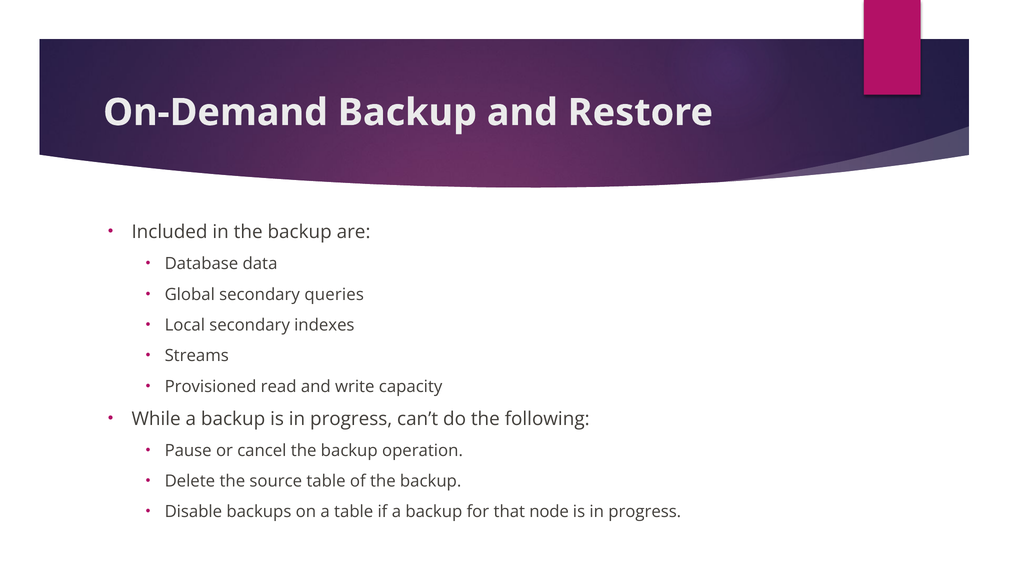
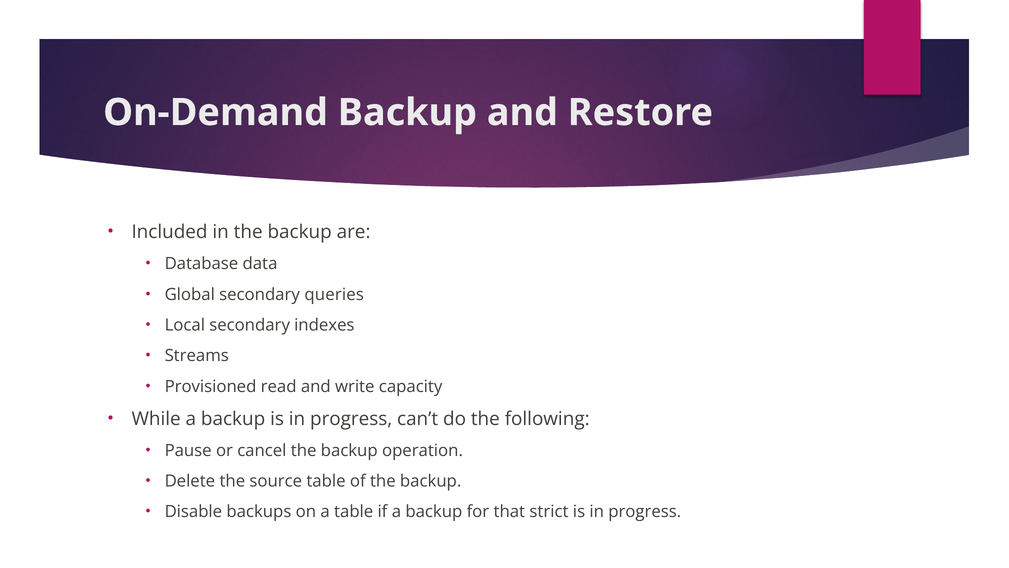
node: node -> strict
